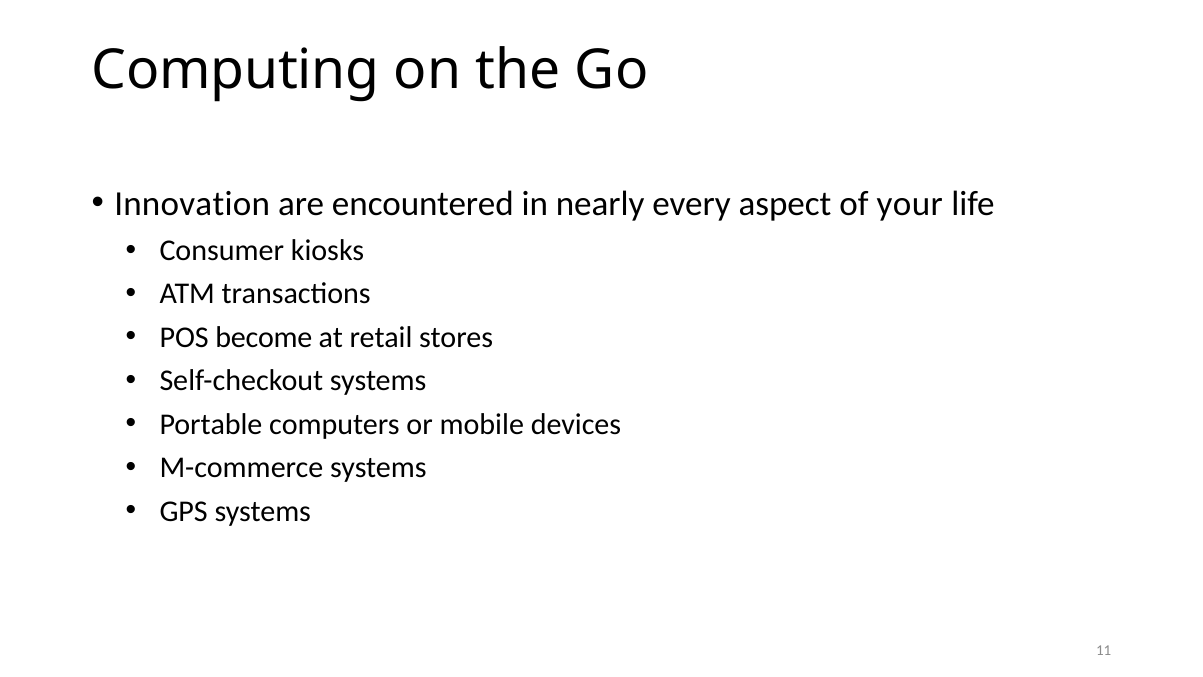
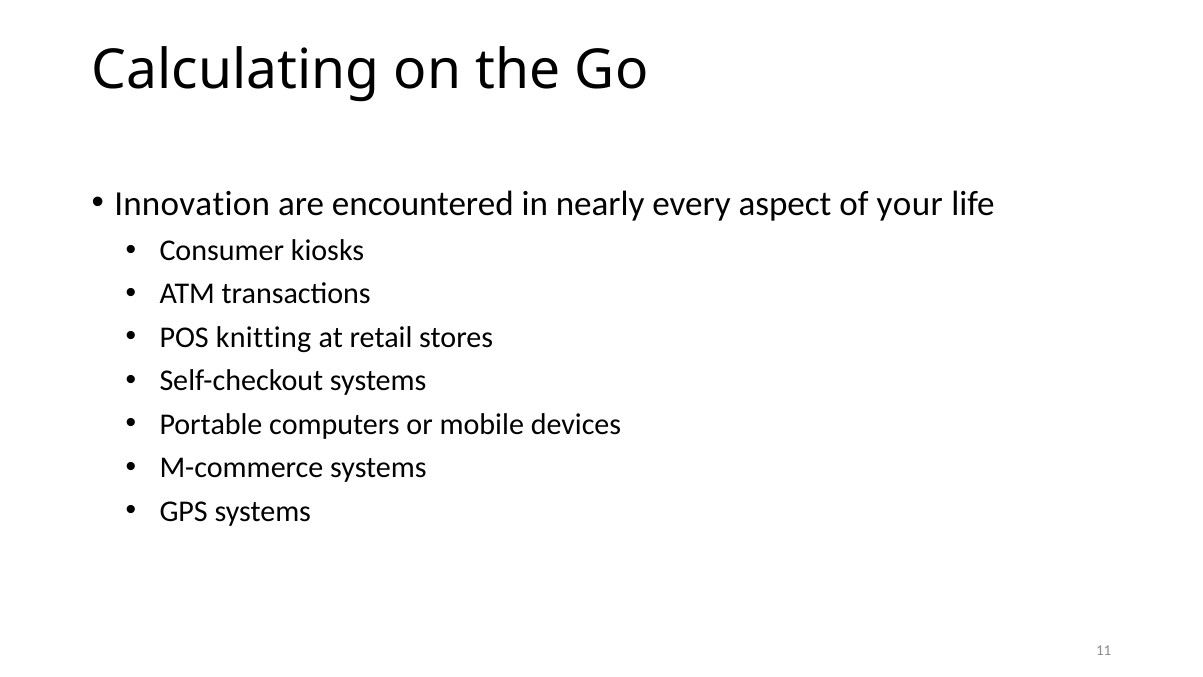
Computing: Computing -> Calculating
become: become -> knitting
